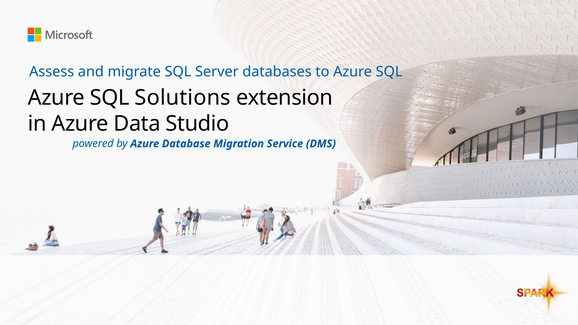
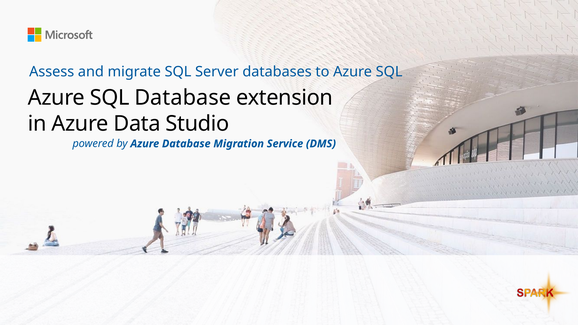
SQL Solutions: Solutions -> Database
